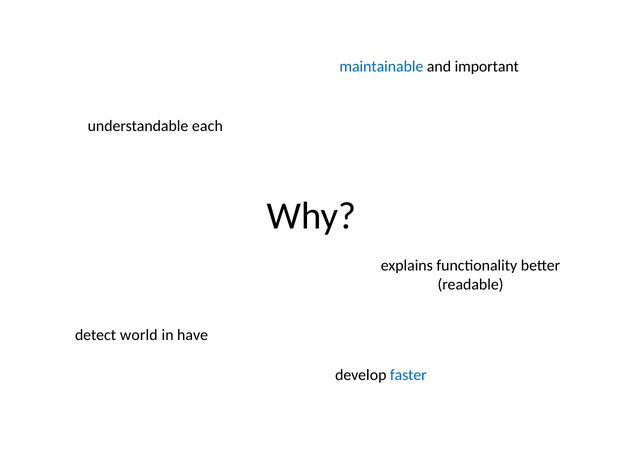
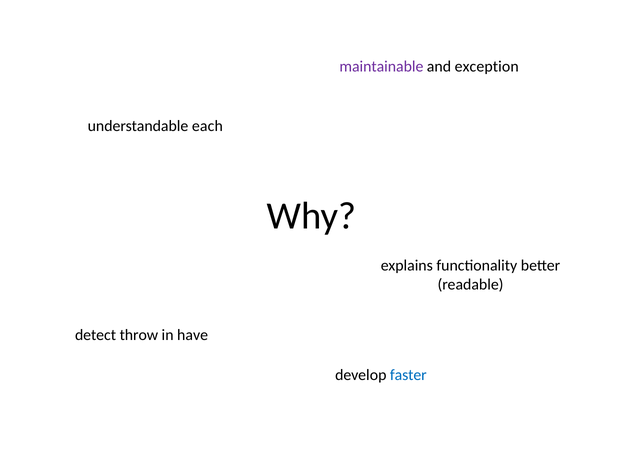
maintainable colour: blue -> purple
important: important -> exception
world: world -> throw
